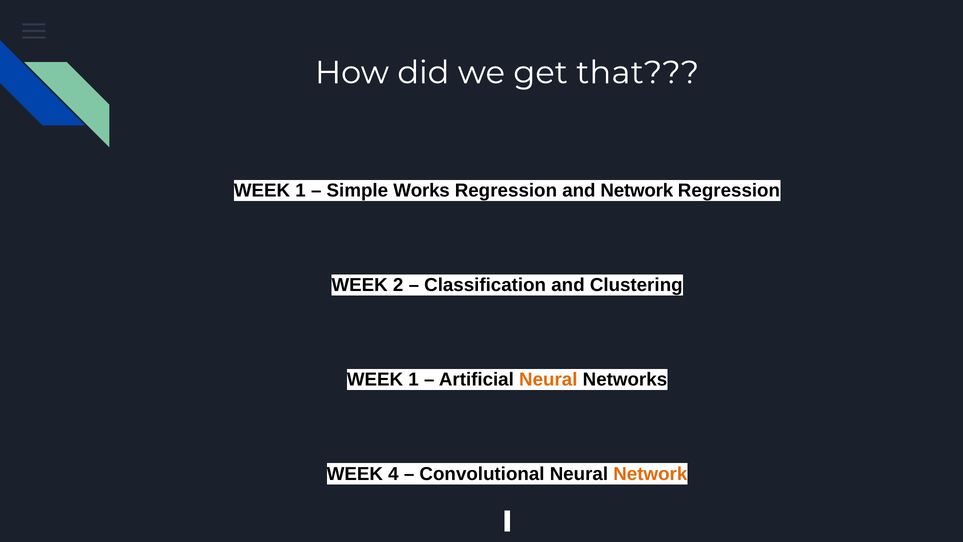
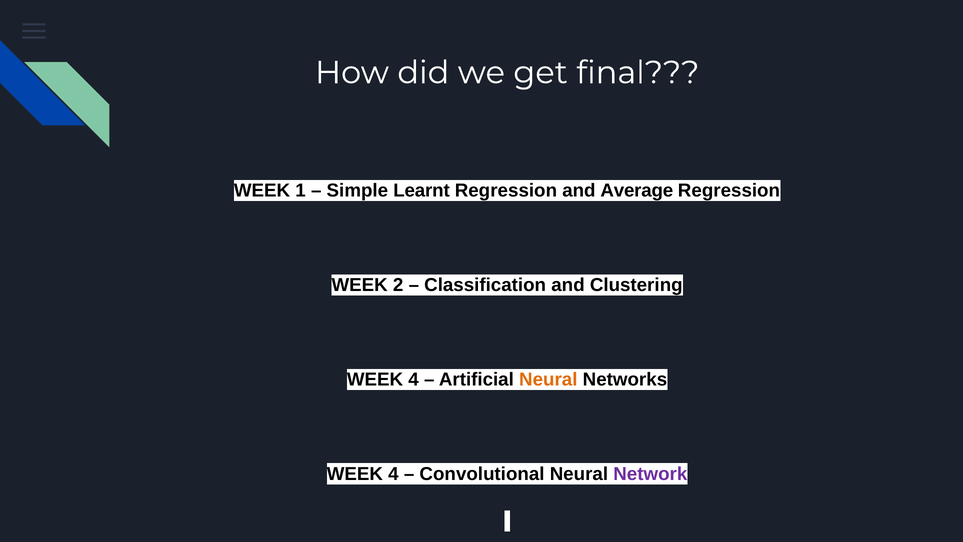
that: that -> final
Works: Works -> Learnt
and Network: Network -> Average
1 at (414, 379): 1 -> 4
Network at (650, 474) colour: orange -> purple
